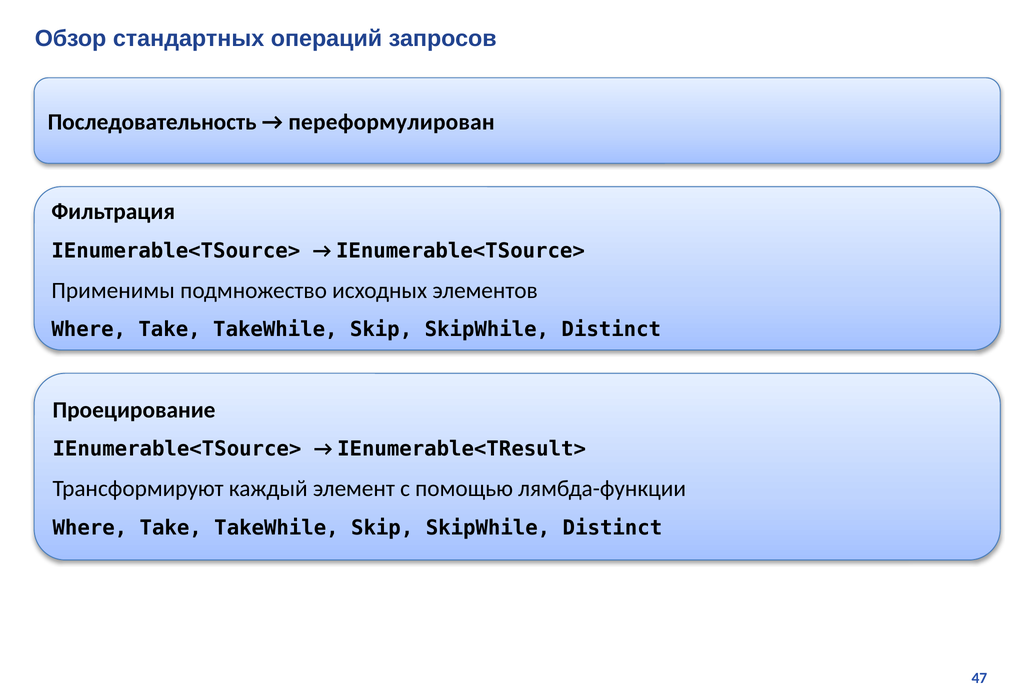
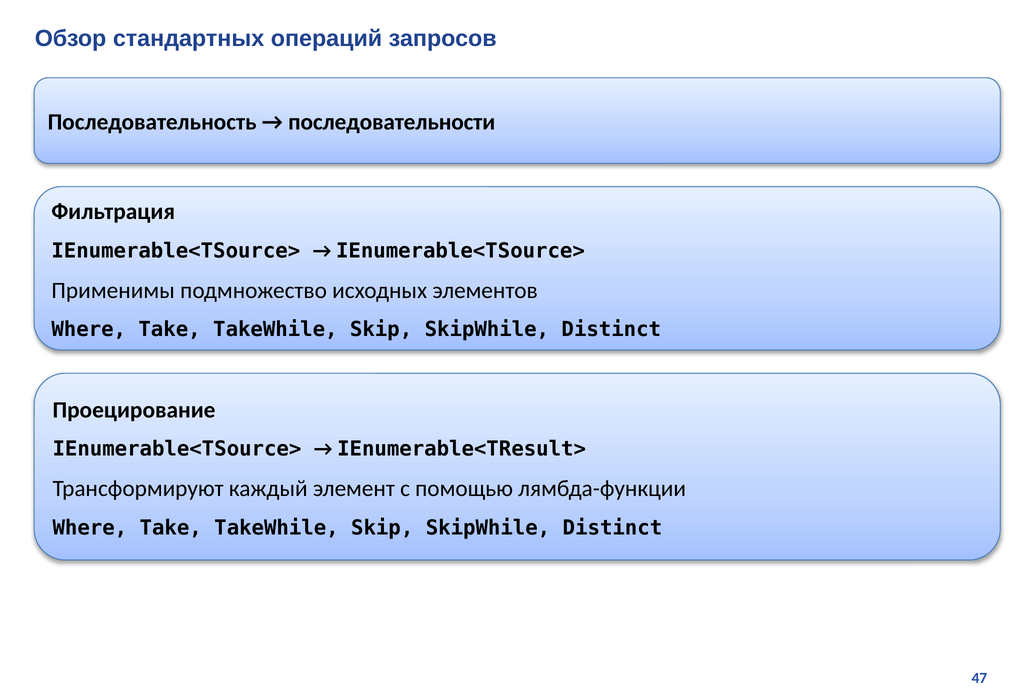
переформулирован: переформулирован -> последовательности
